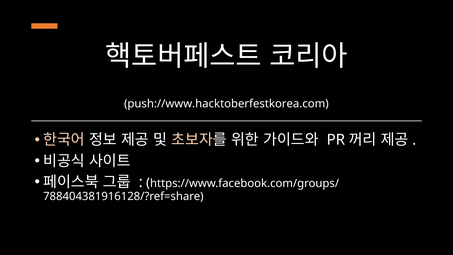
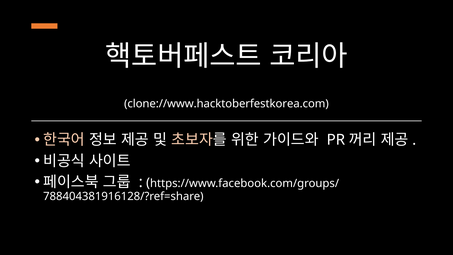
push://www.hacktoberfestkorea.com: push://www.hacktoberfestkorea.com -> clone://www.hacktoberfestkorea.com
